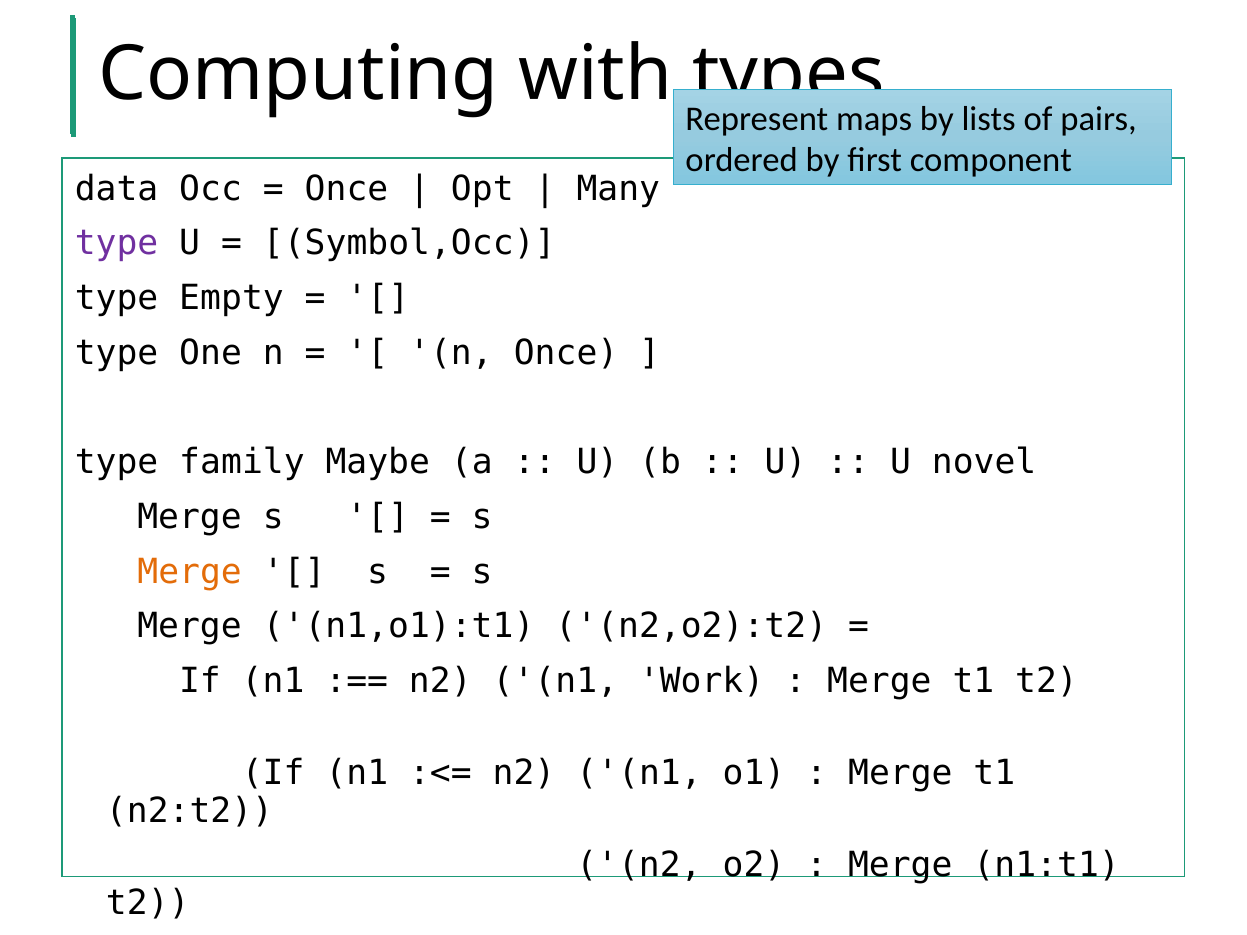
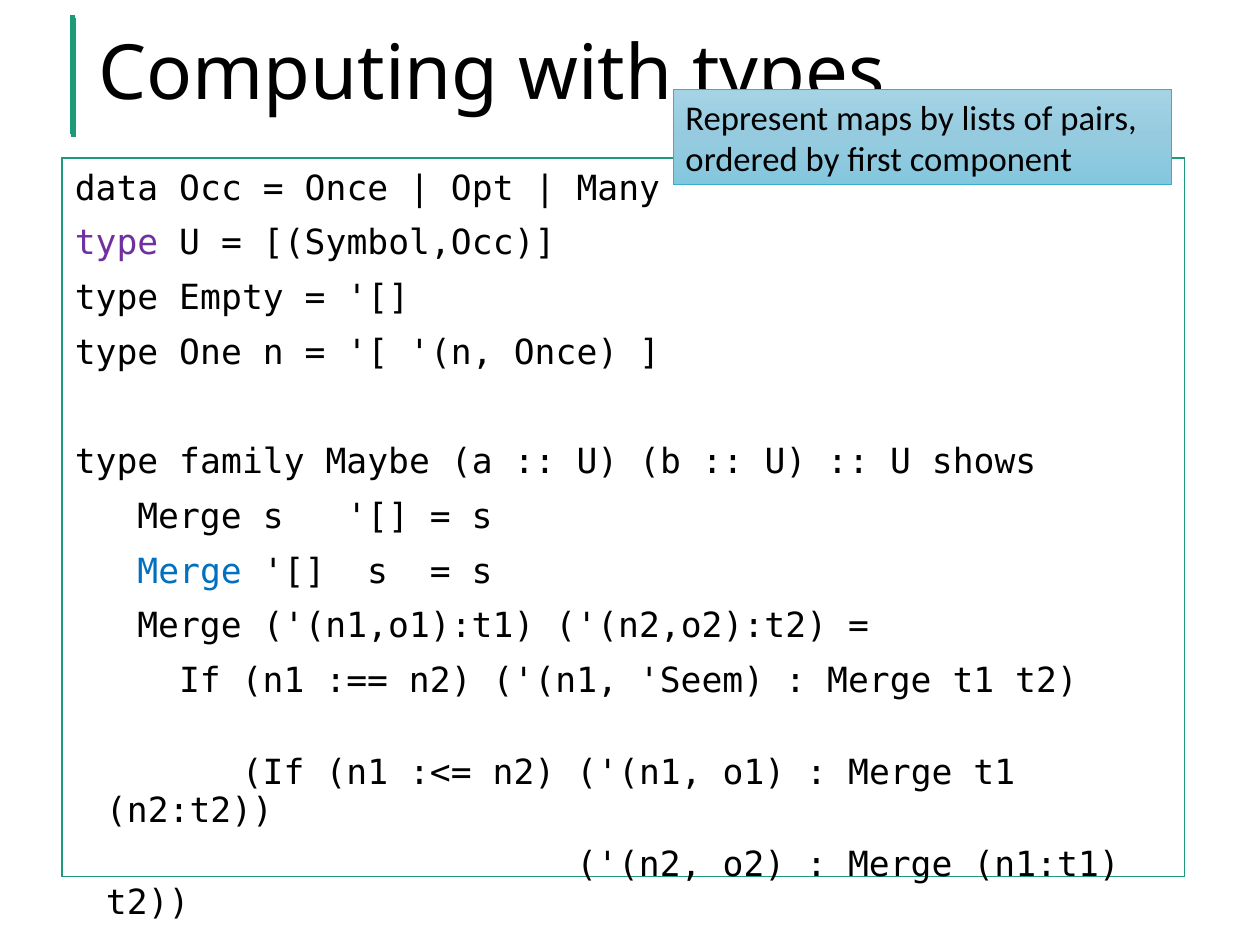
novel: novel -> shows
Merge at (190, 572) colour: orange -> blue
Work: Work -> Seem
